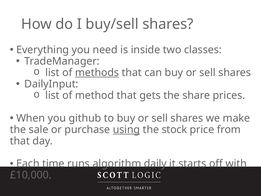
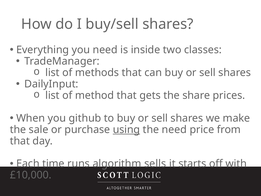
methods underline: present -> none
the stock: stock -> need
daily: daily -> sells
